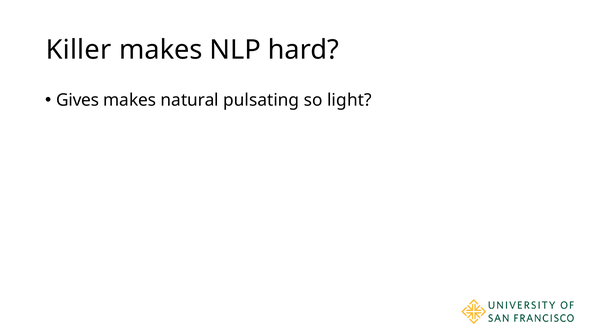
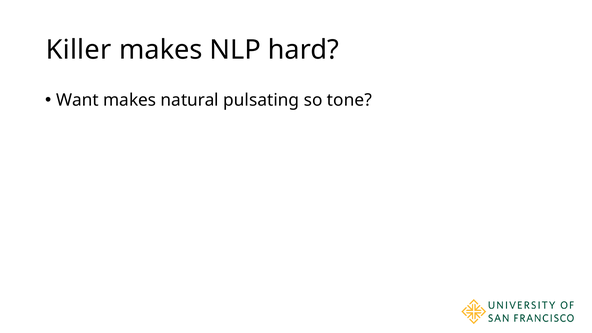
Gives: Gives -> Want
light: light -> tone
